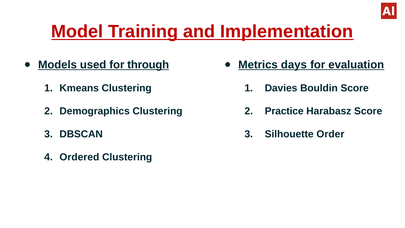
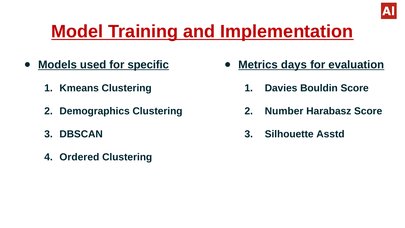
through: through -> specific
Practice: Practice -> Number
Order: Order -> Asstd
